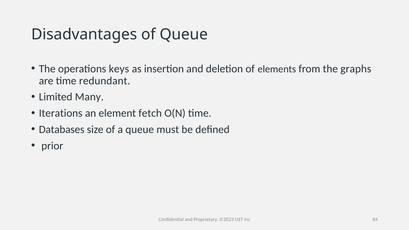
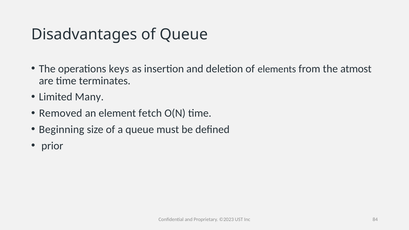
graphs: graphs -> atmost
redundant: redundant -> terminates
Iterations: Iterations -> Removed
Databases: Databases -> Beginning
